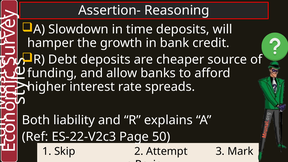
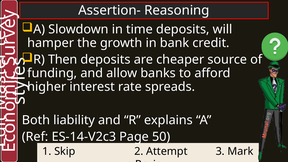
Debt: Debt -> Then
ES-22-V2c3: ES-22-V2c3 -> ES-14-V2c3
